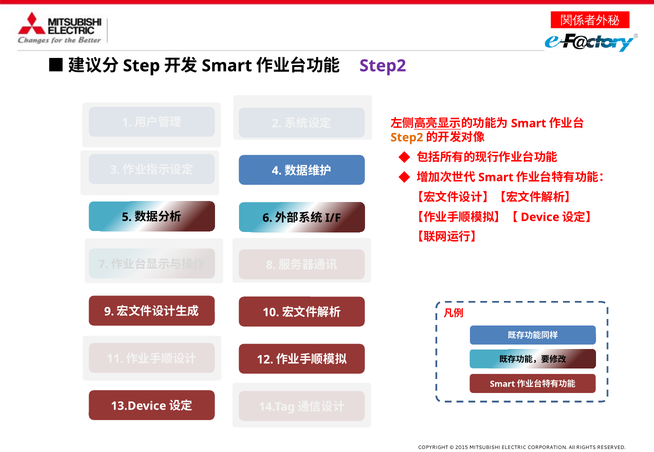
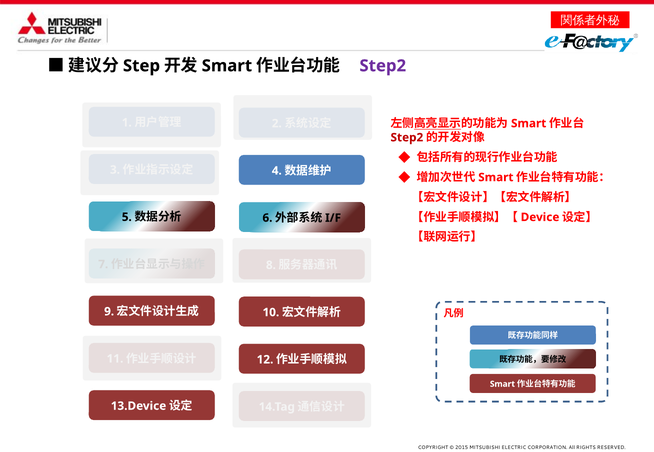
Step2 at (407, 138) colour: orange -> red
